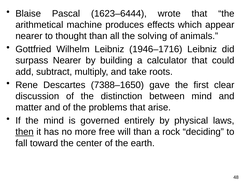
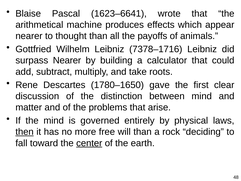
1623–6444: 1623–6444 -> 1623–6641
solving: solving -> payoffs
1946–1716: 1946–1716 -> 7378–1716
7388–1650: 7388–1650 -> 1780–1650
center underline: none -> present
